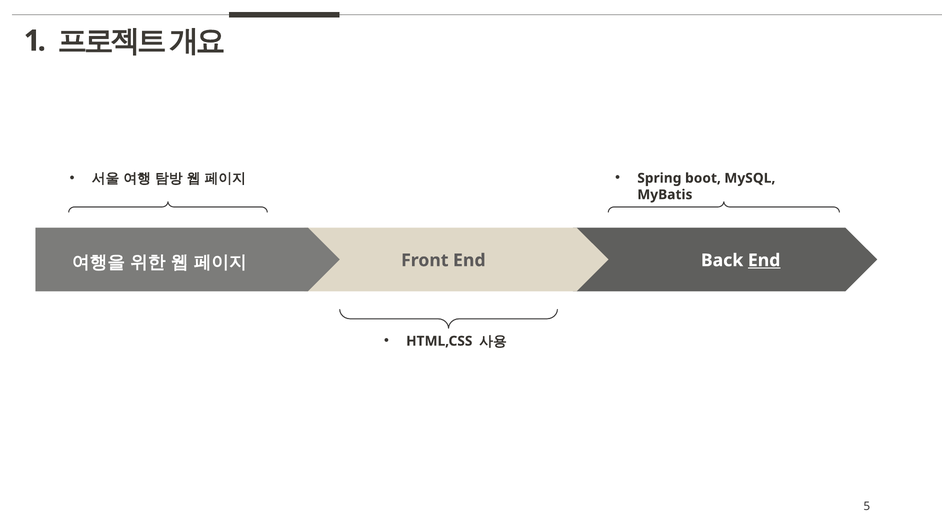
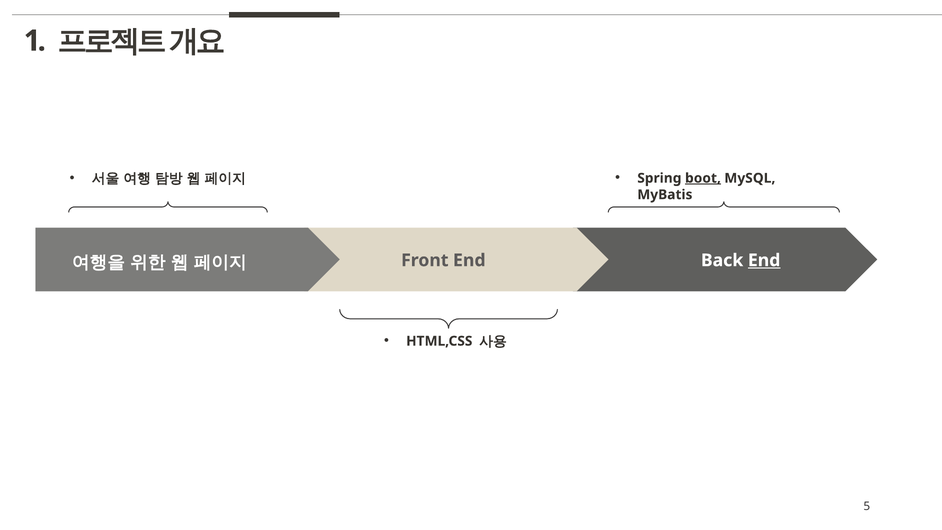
boot underline: none -> present
